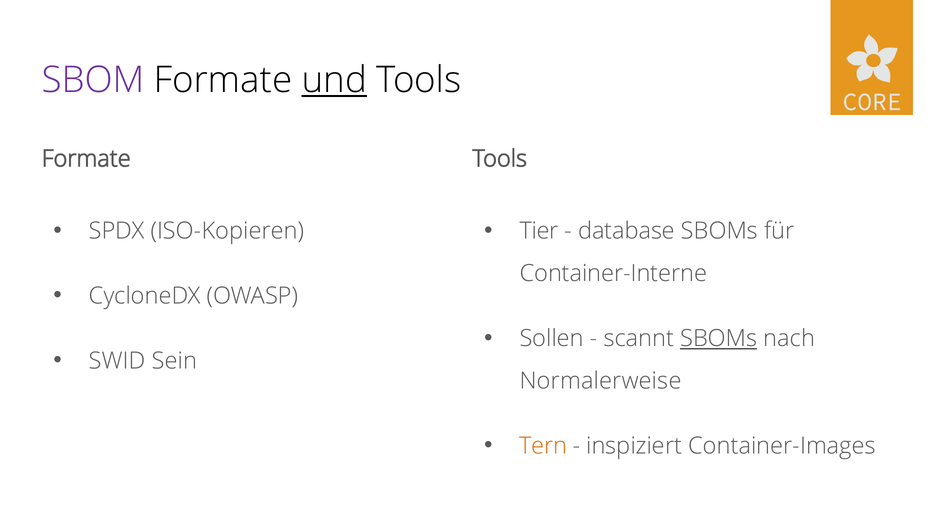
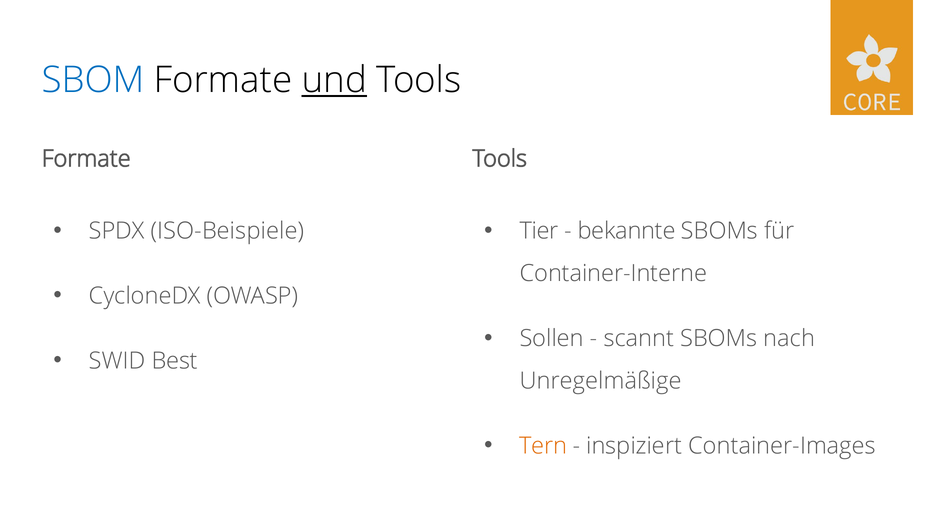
SBOM colour: purple -> blue
ISO-Kopieren: ISO-Kopieren -> ISO-Beispiele
database: database -> bekannte
SBOMs at (719, 338) underline: present -> none
Sein: Sein -> Best
Normalerweise: Normalerweise -> Unregelmäßige
